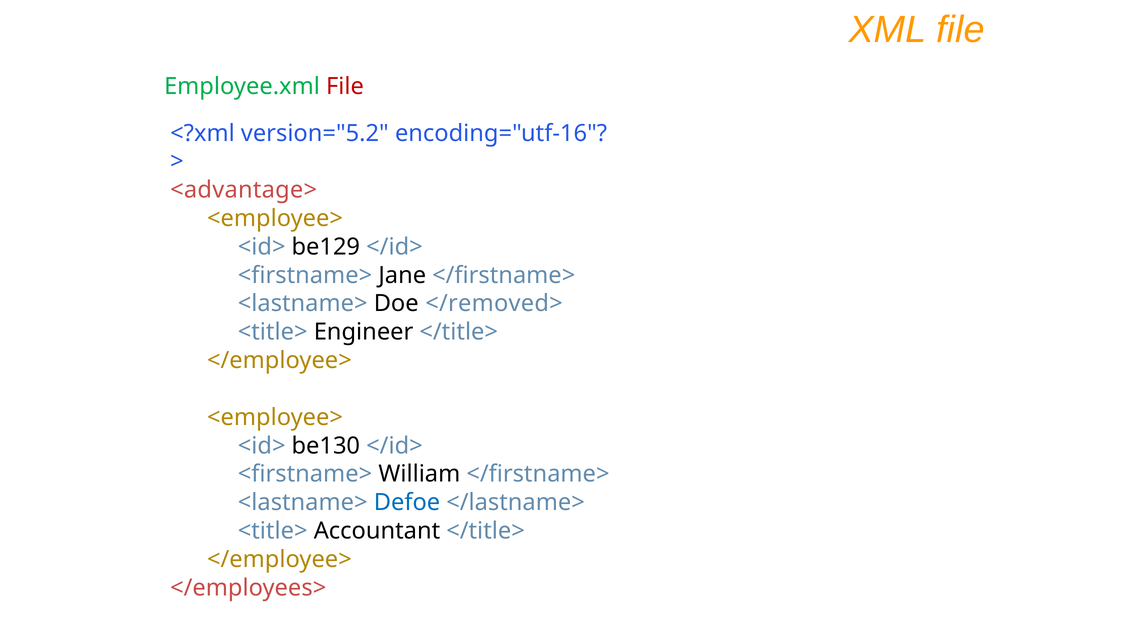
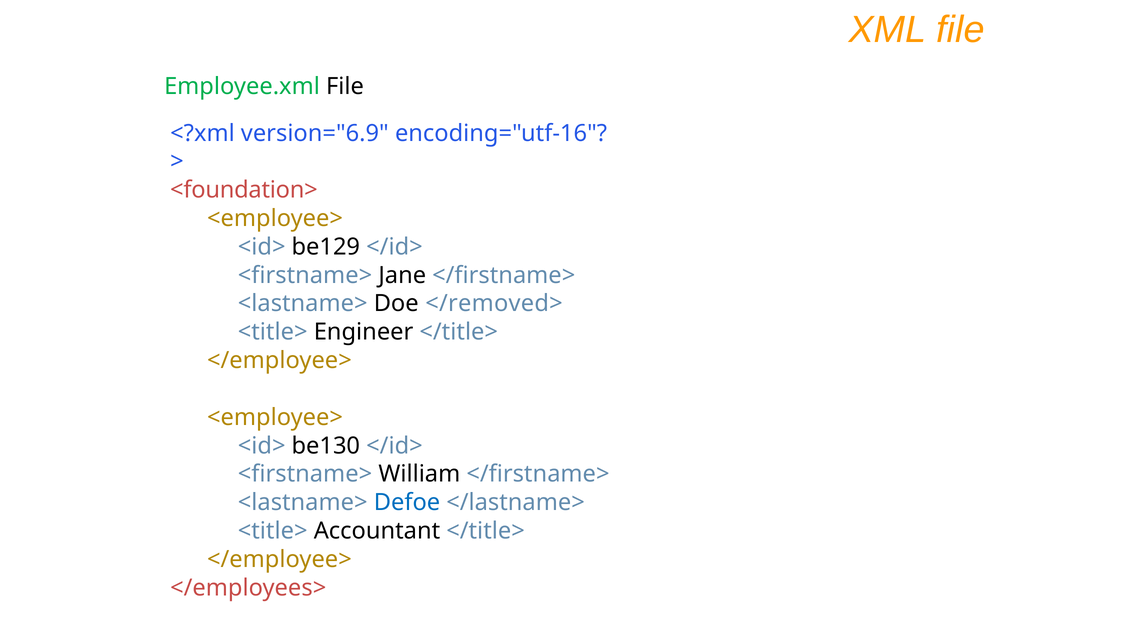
File at (345, 87) colour: red -> black
version="5.2: version="5.2 -> version="6.9
<advantage>: <advantage> -> <foundation>
